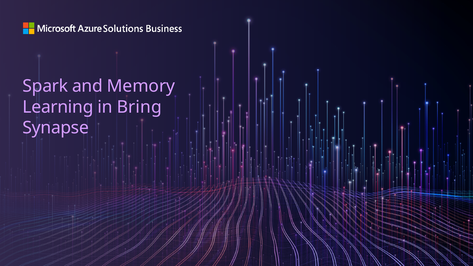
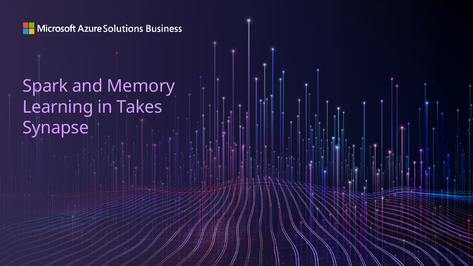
Bring: Bring -> Takes
